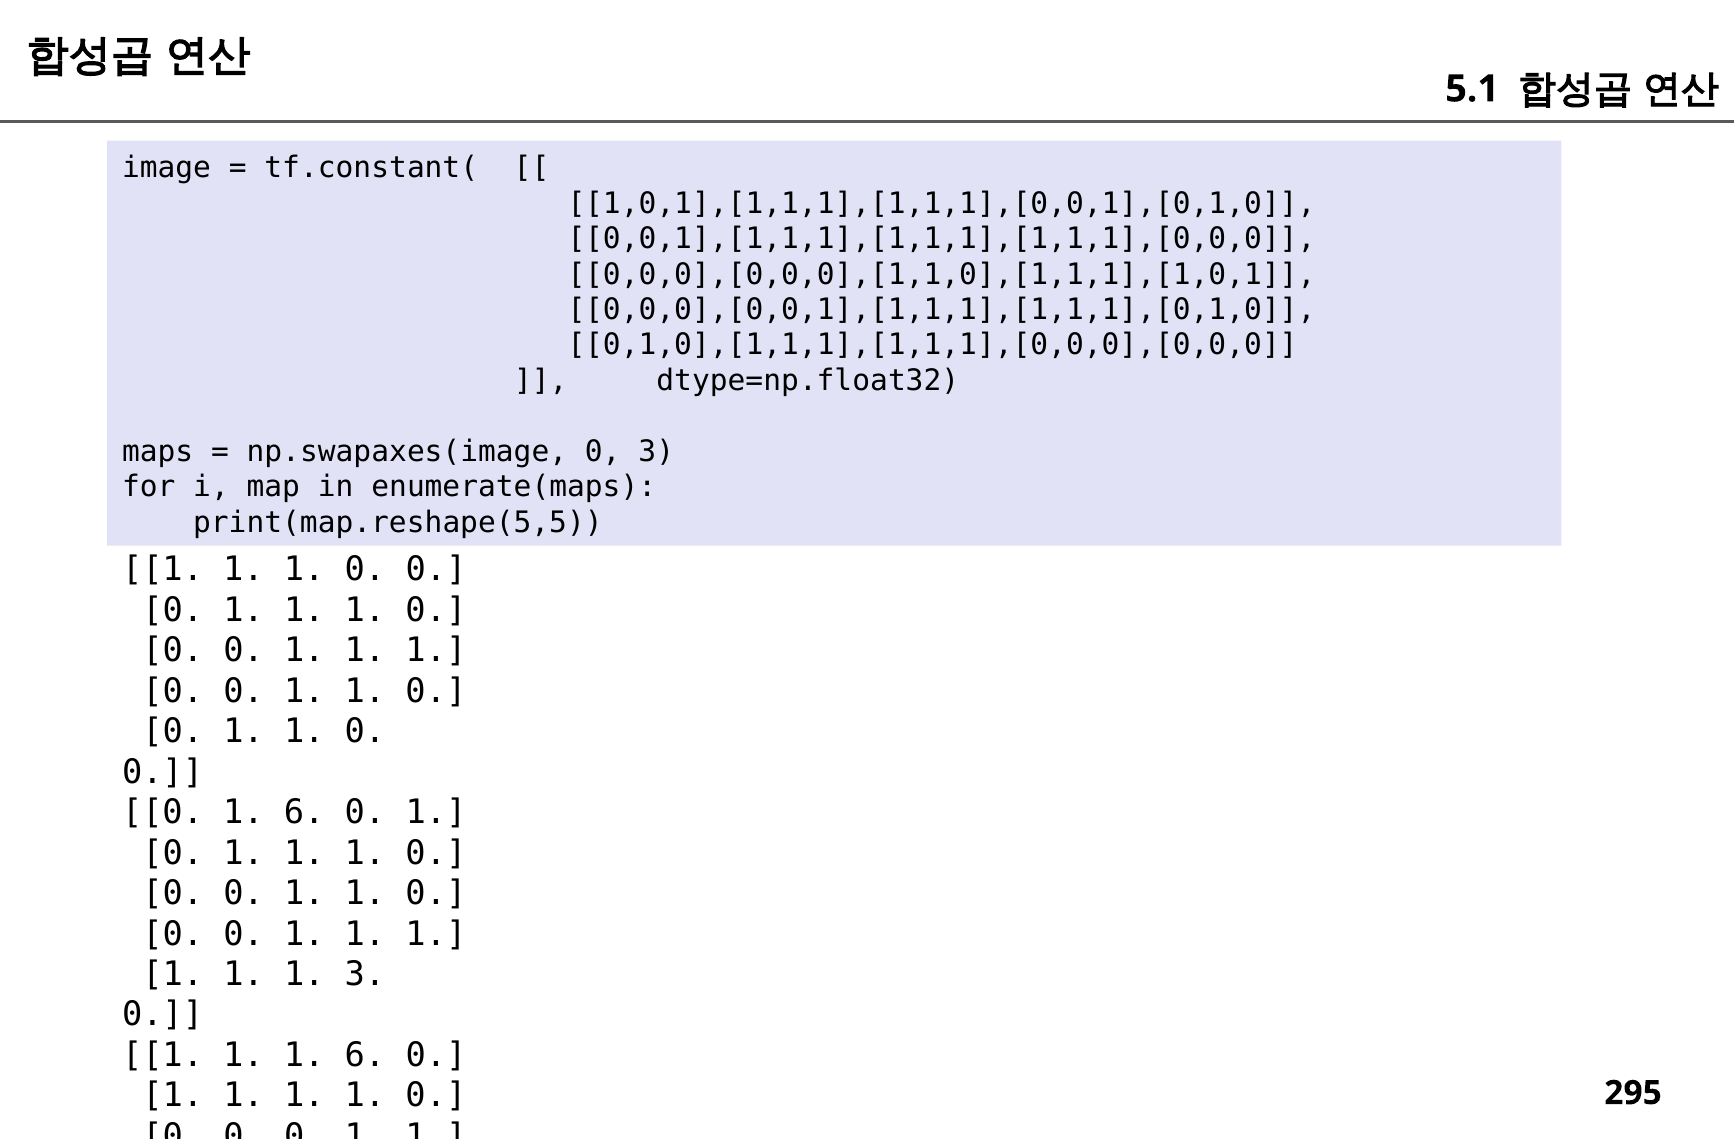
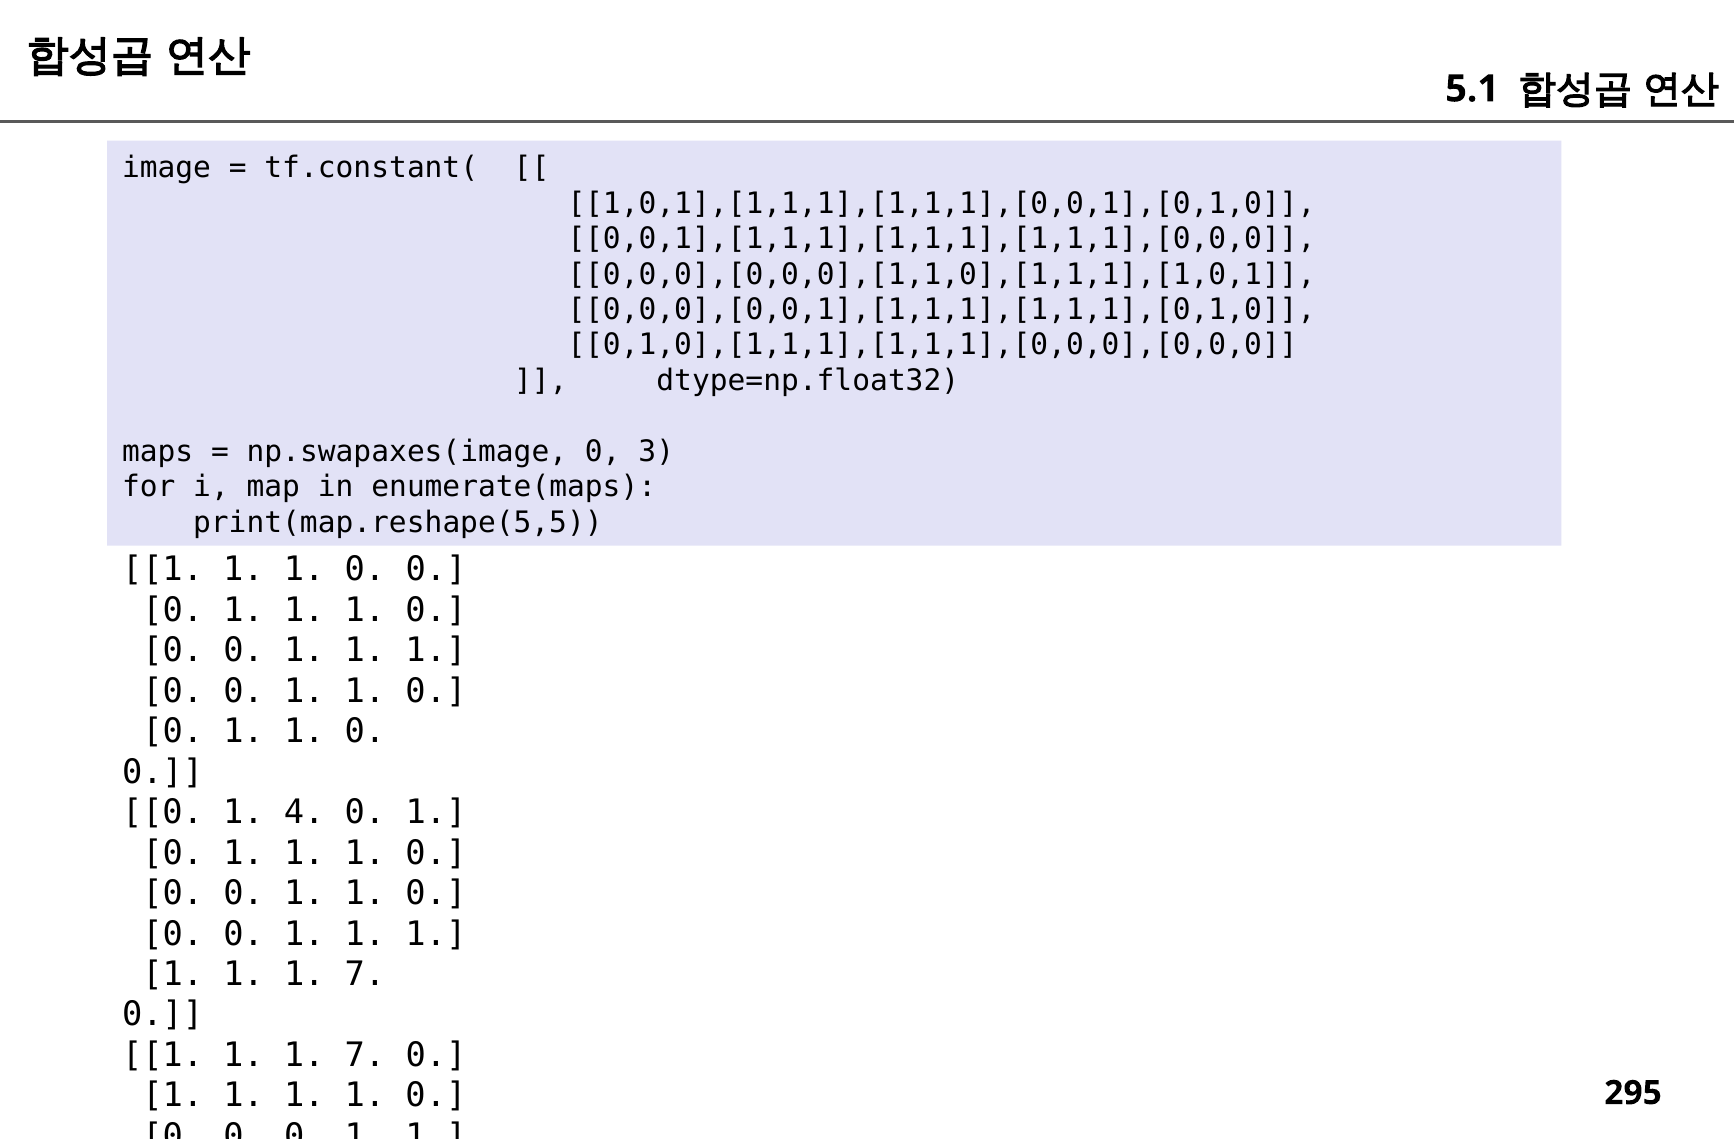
0 1 6: 6 -> 4
3 at (365, 974): 3 -> 7
6 at (365, 1055): 6 -> 7
